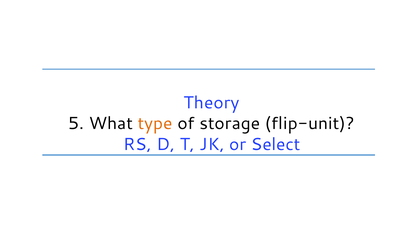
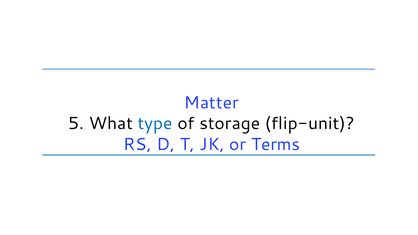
Theory: Theory -> Matter
type colour: orange -> blue
Select: Select -> Terms
